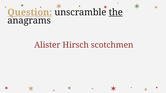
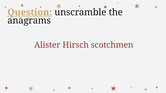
the underline: present -> none
